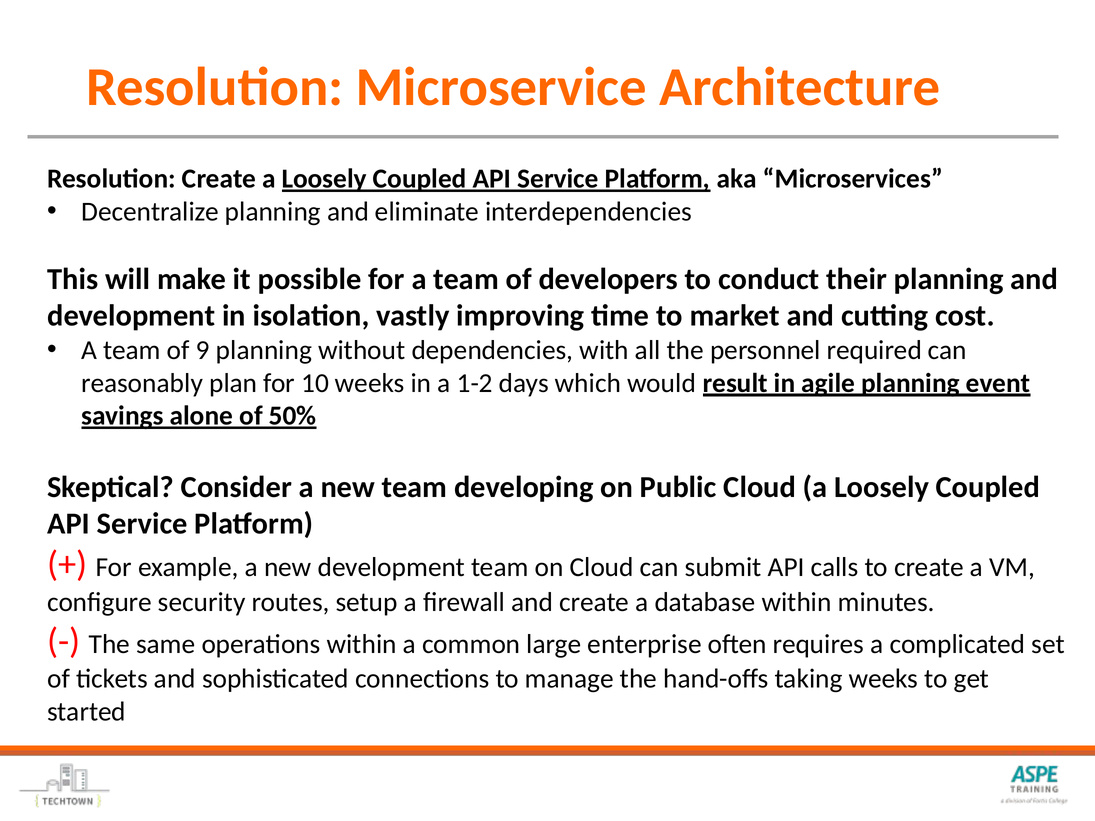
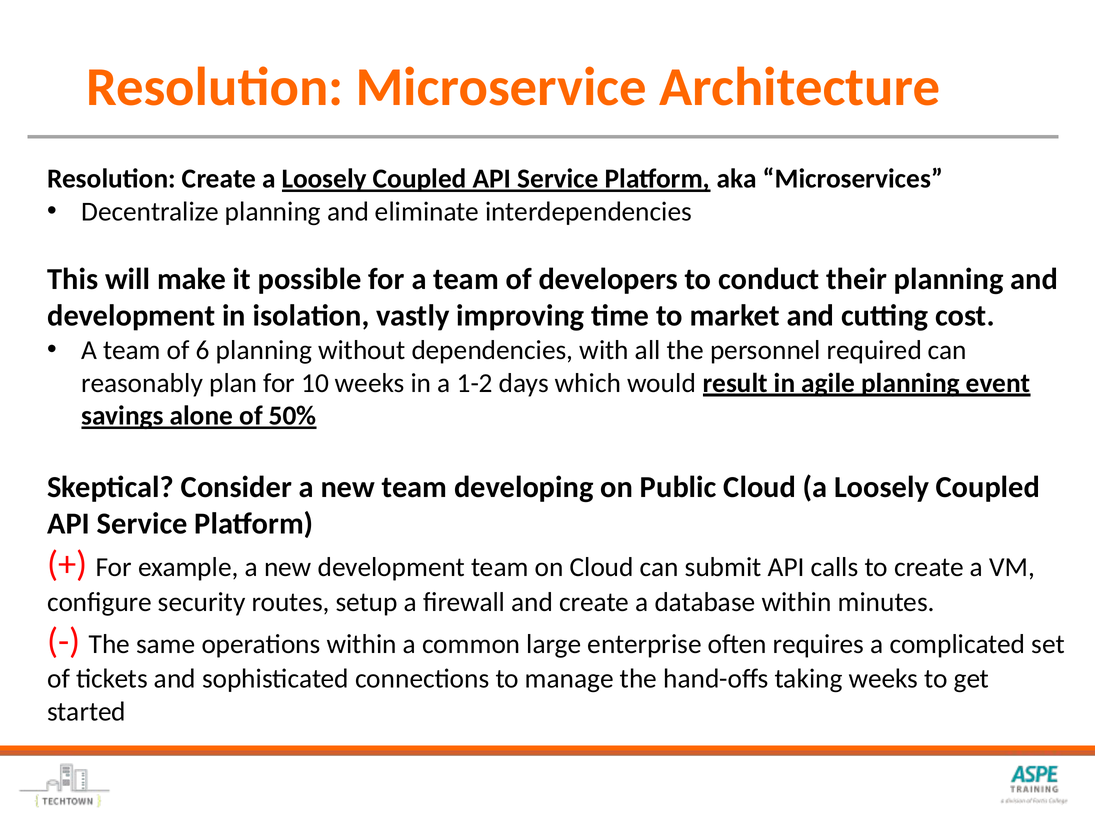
9: 9 -> 6
